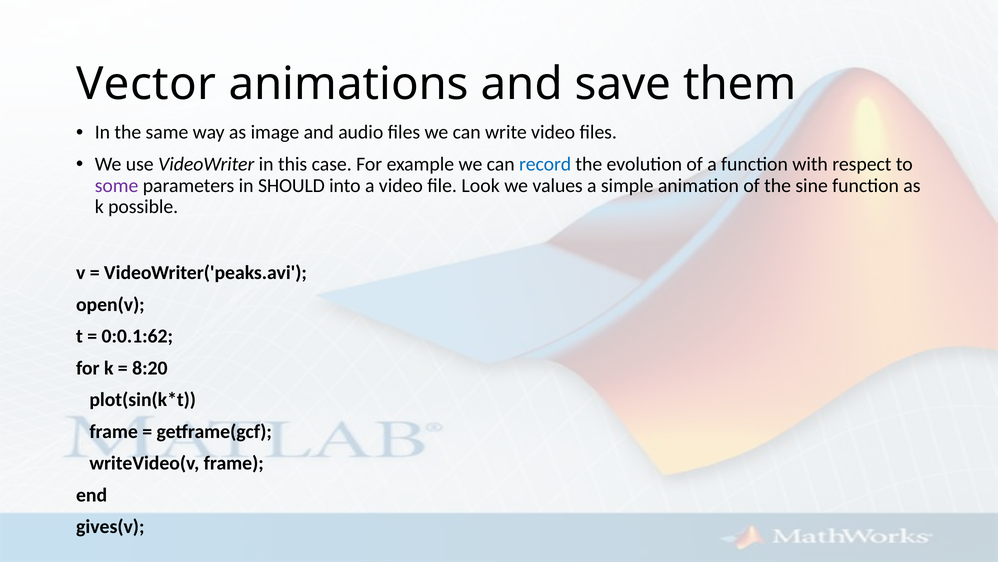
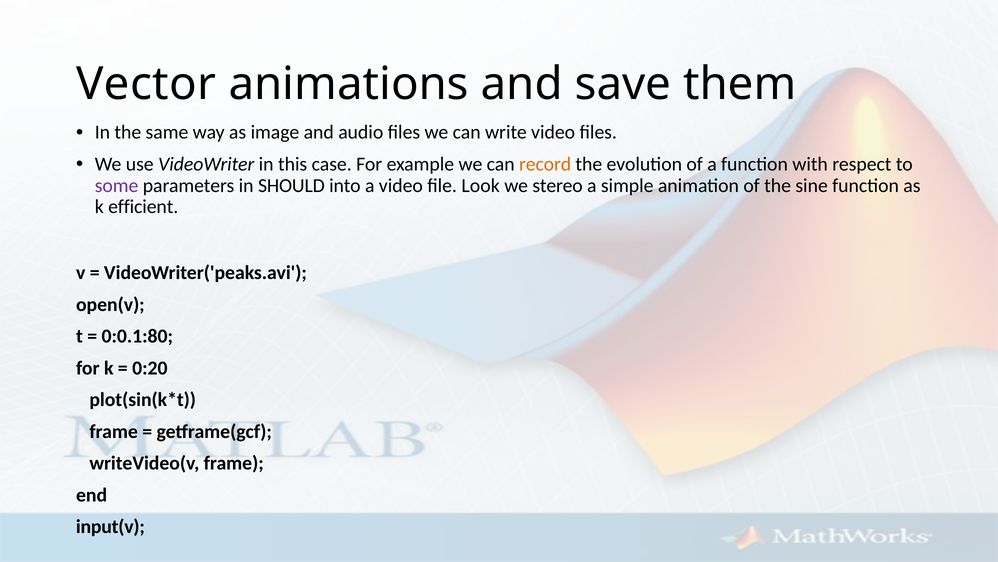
record colour: blue -> orange
values: values -> stereo
possible: possible -> efficient
0:0.1:62: 0:0.1:62 -> 0:0.1:80
8:20: 8:20 -> 0:20
gives(v: gives(v -> input(v
